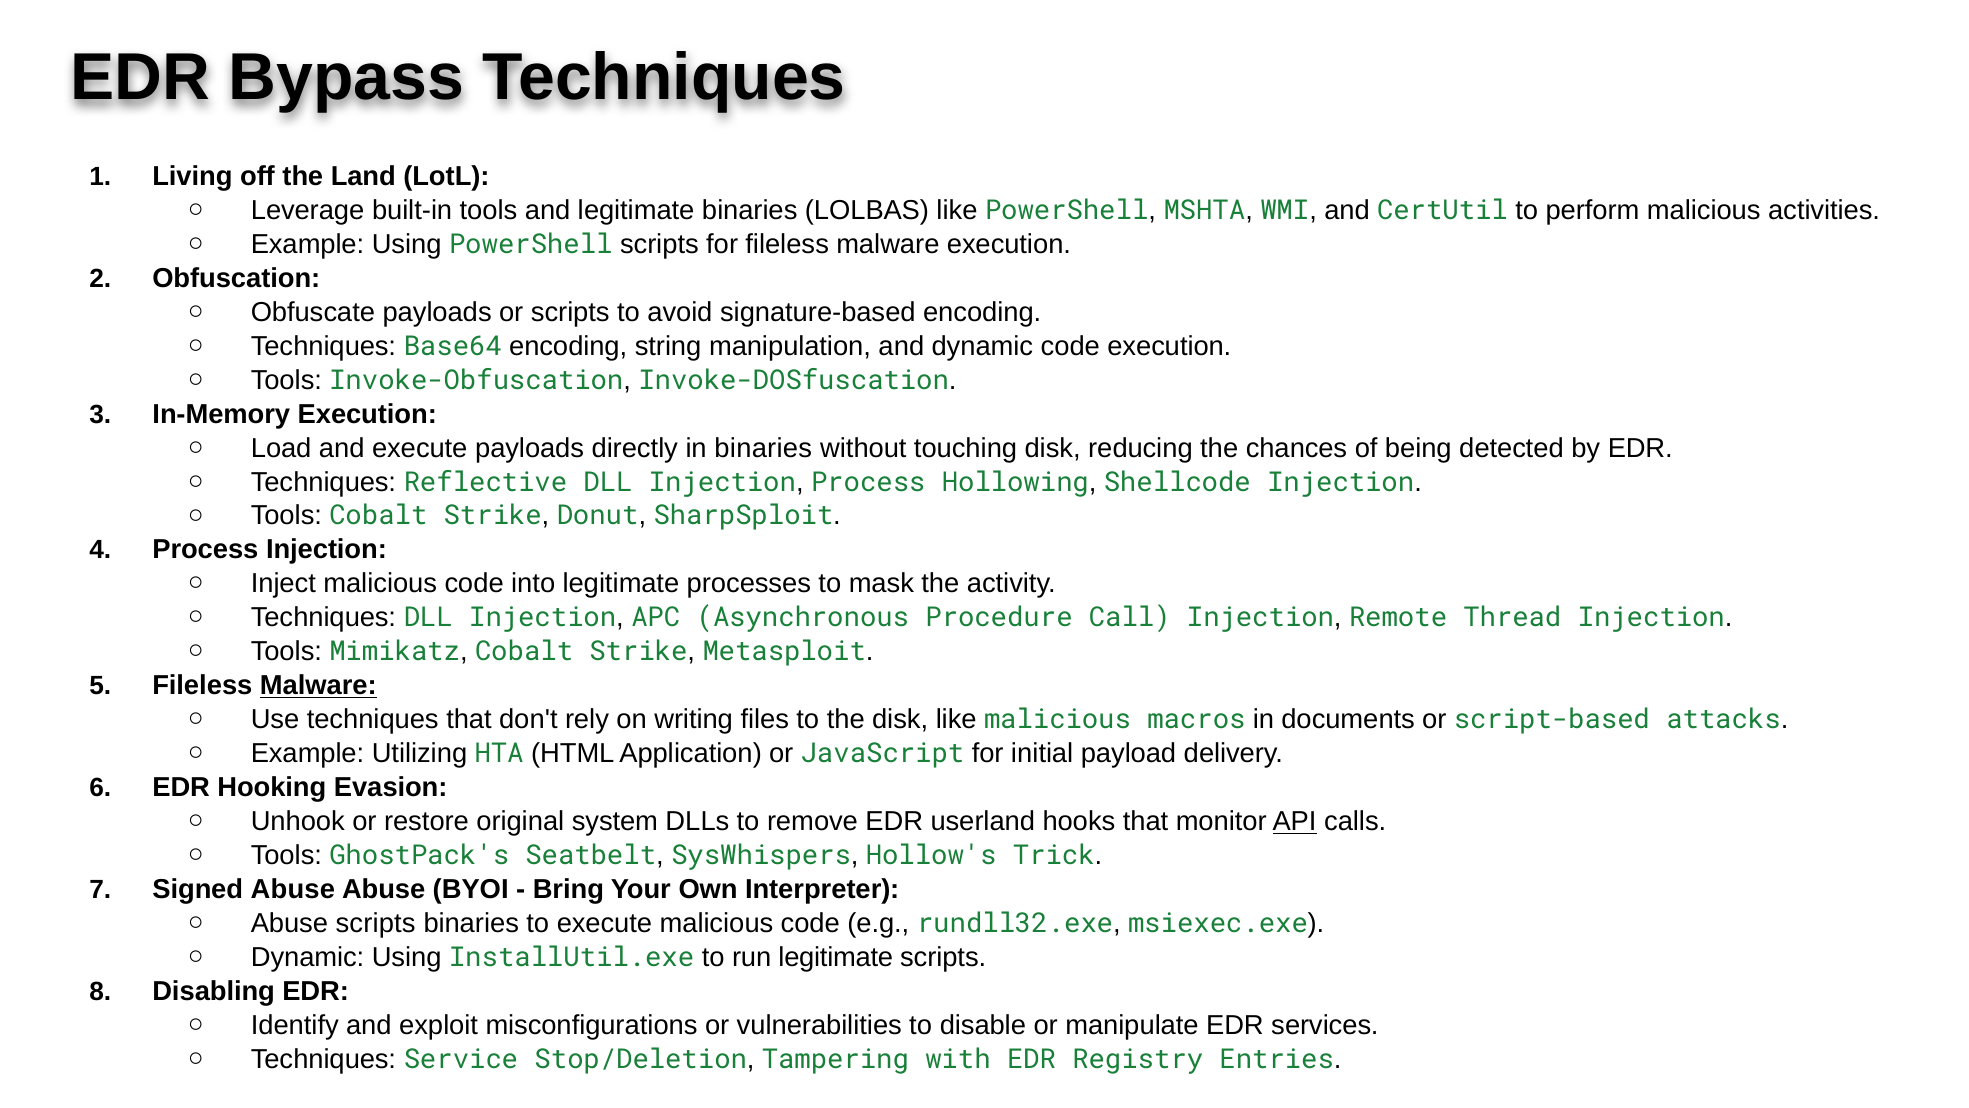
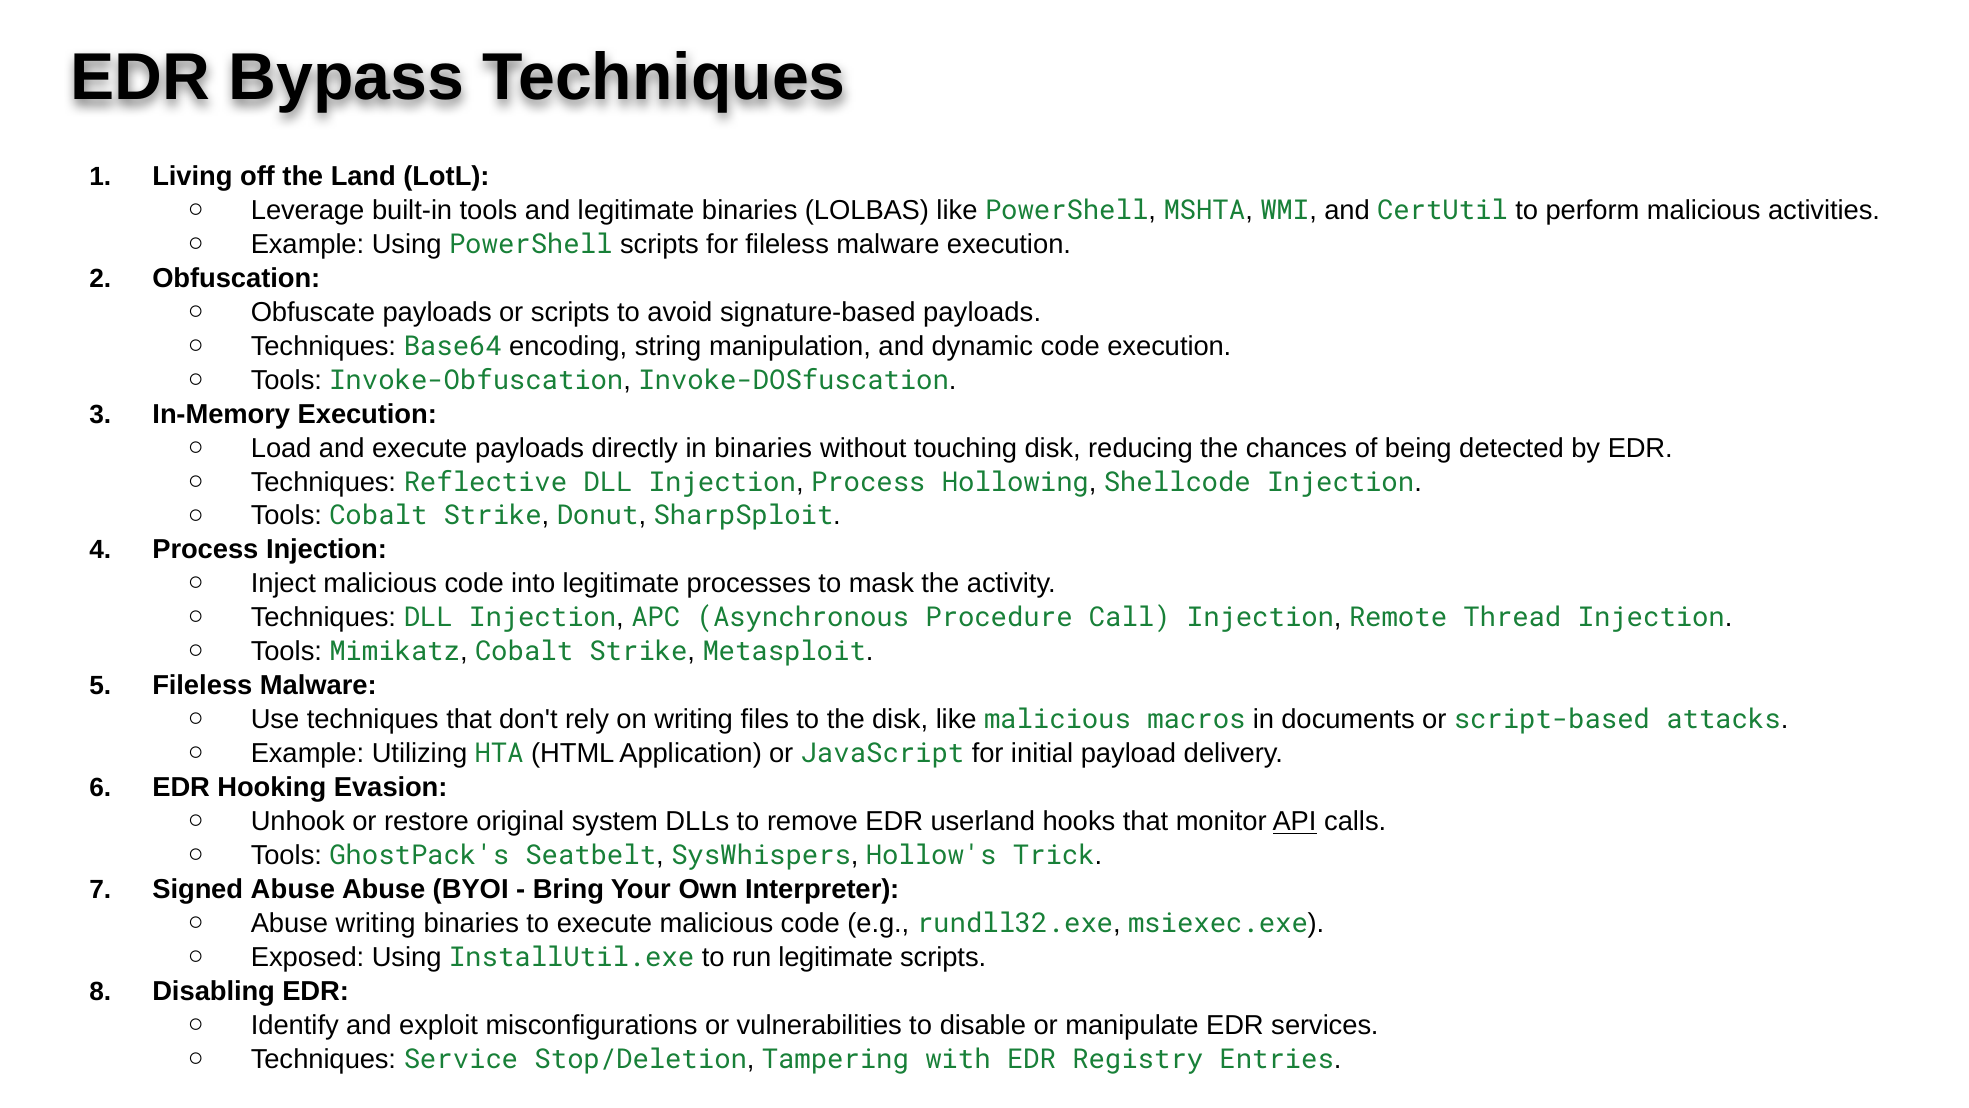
signature-based encoding: encoding -> payloads
Malware at (318, 686) underline: present -> none
Abuse scripts: scripts -> writing
Dynamic at (308, 957): Dynamic -> Exposed
